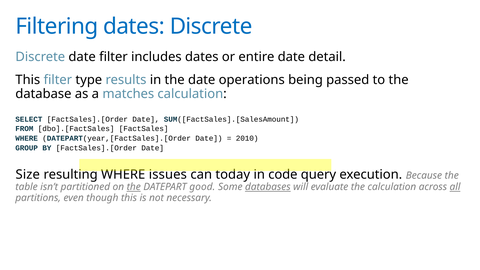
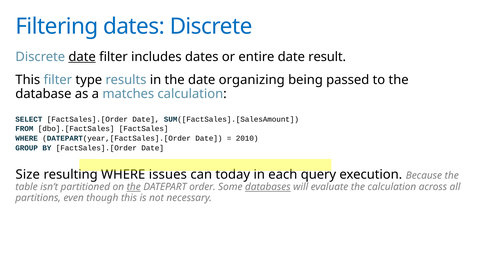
date at (82, 57) underline: none -> present
detail: detail -> result
operations: operations -> organizing
code: code -> each
good: good -> order
all underline: present -> none
